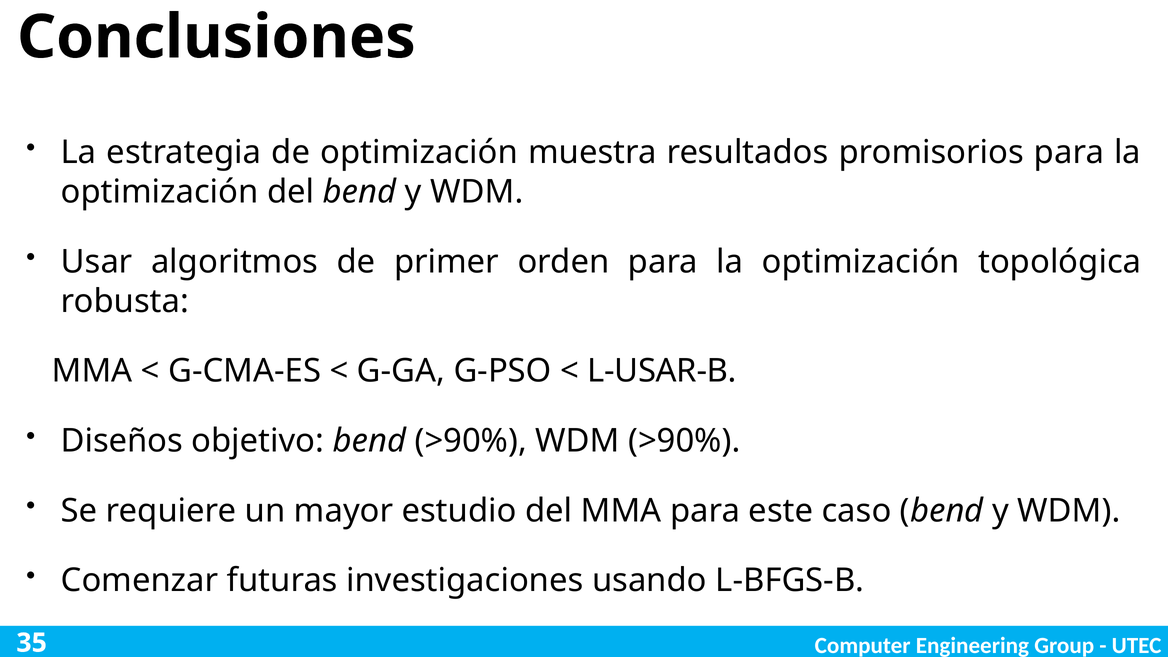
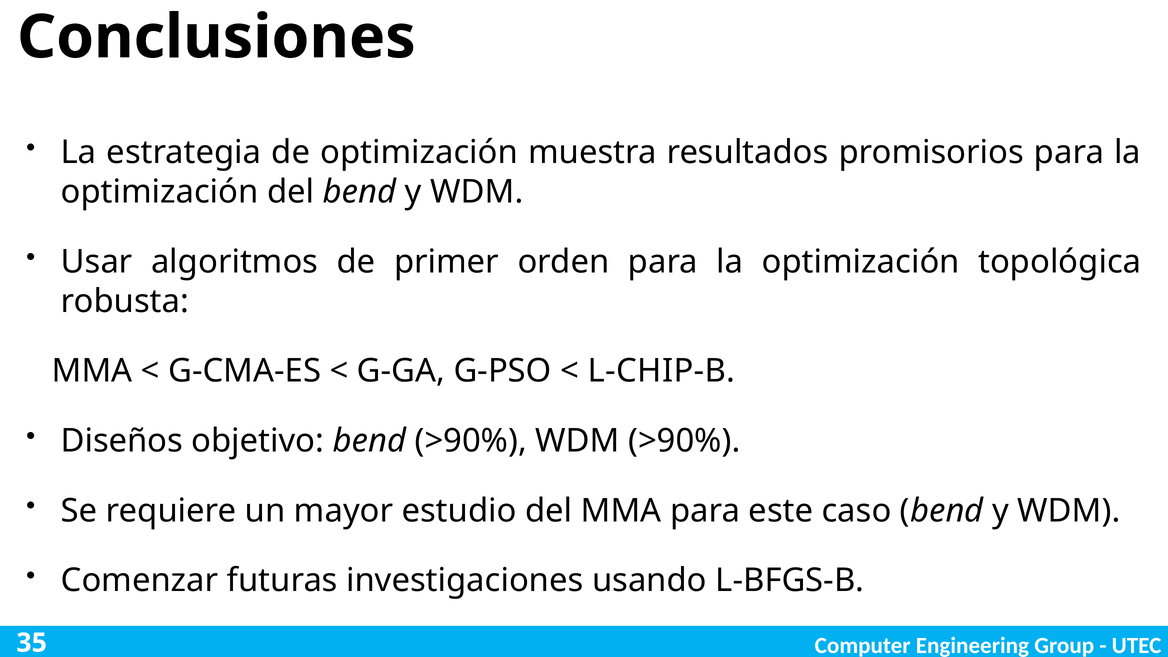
L-USAR-B: L-USAR-B -> L-CHIP-B
